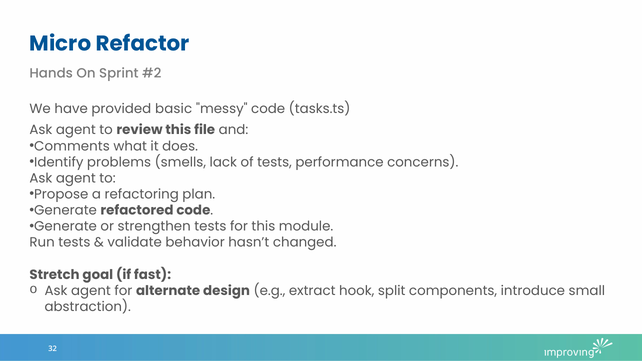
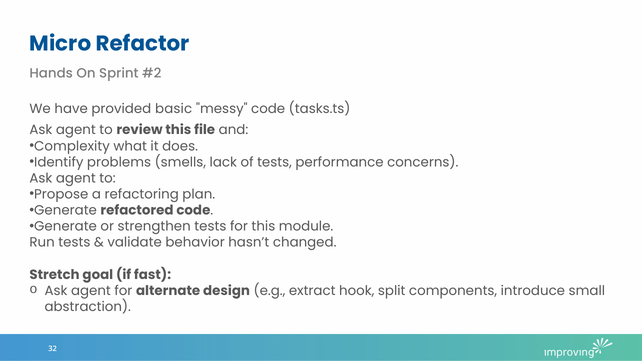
Comments: Comments -> Complexity
